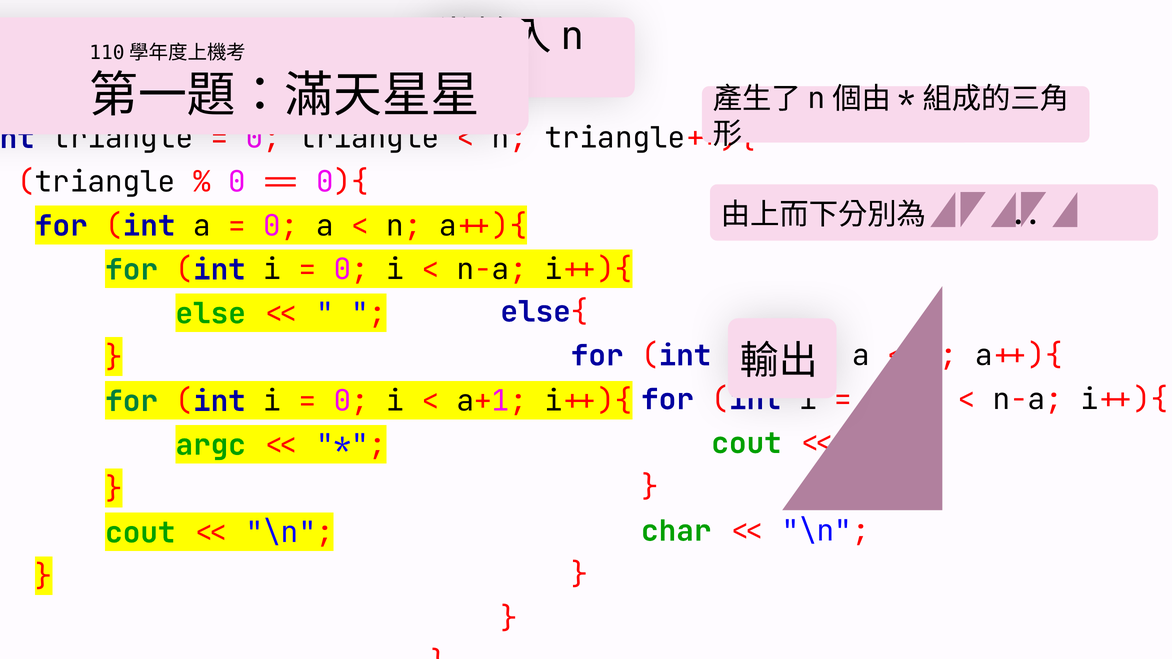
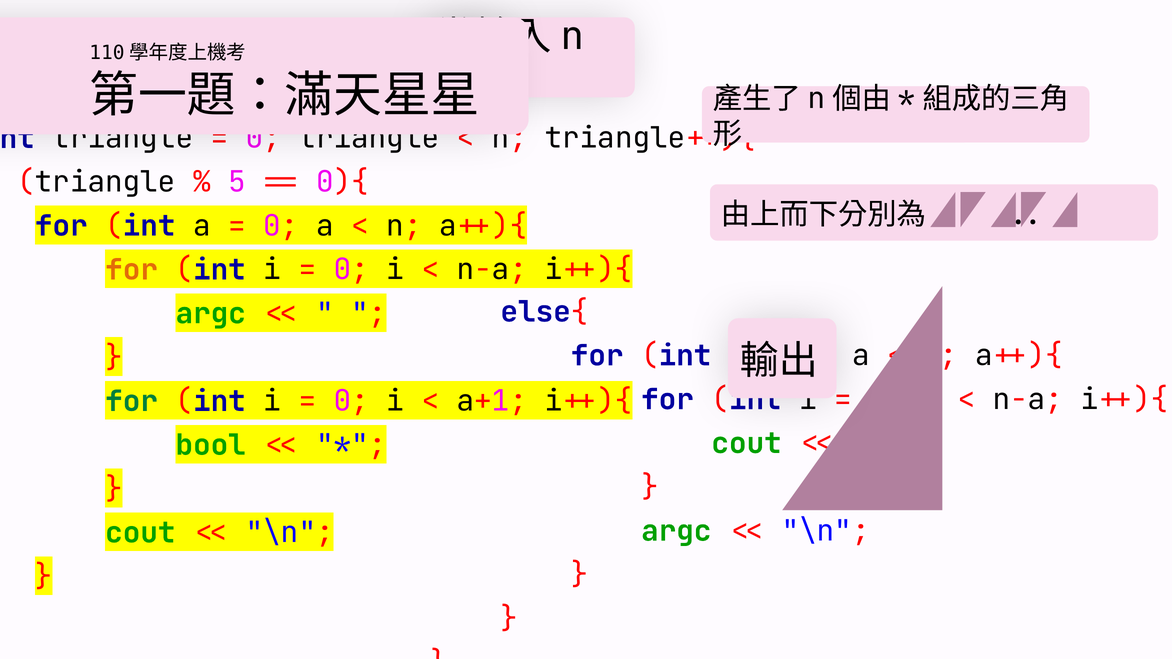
0 at (237, 182): 0 -> 5
for at (132, 270) colour: green -> orange
else at (211, 314): else -> argc
argc: argc -> bool
char at (676, 531): char -> argc
